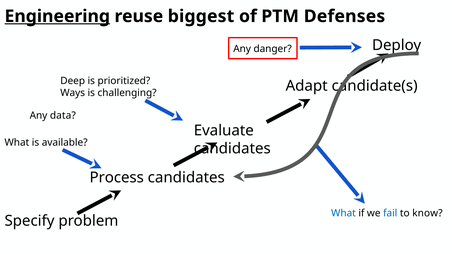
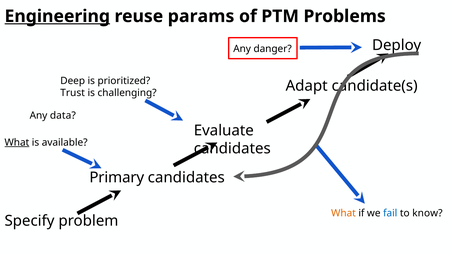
biggest: biggest -> params
Defenses: Defenses -> Problems
Ways: Ways -> Trust
What at (17, 143) underline: none -> present
Process: Process -> Primary
What at (343, 214) colour: blue -> orange
